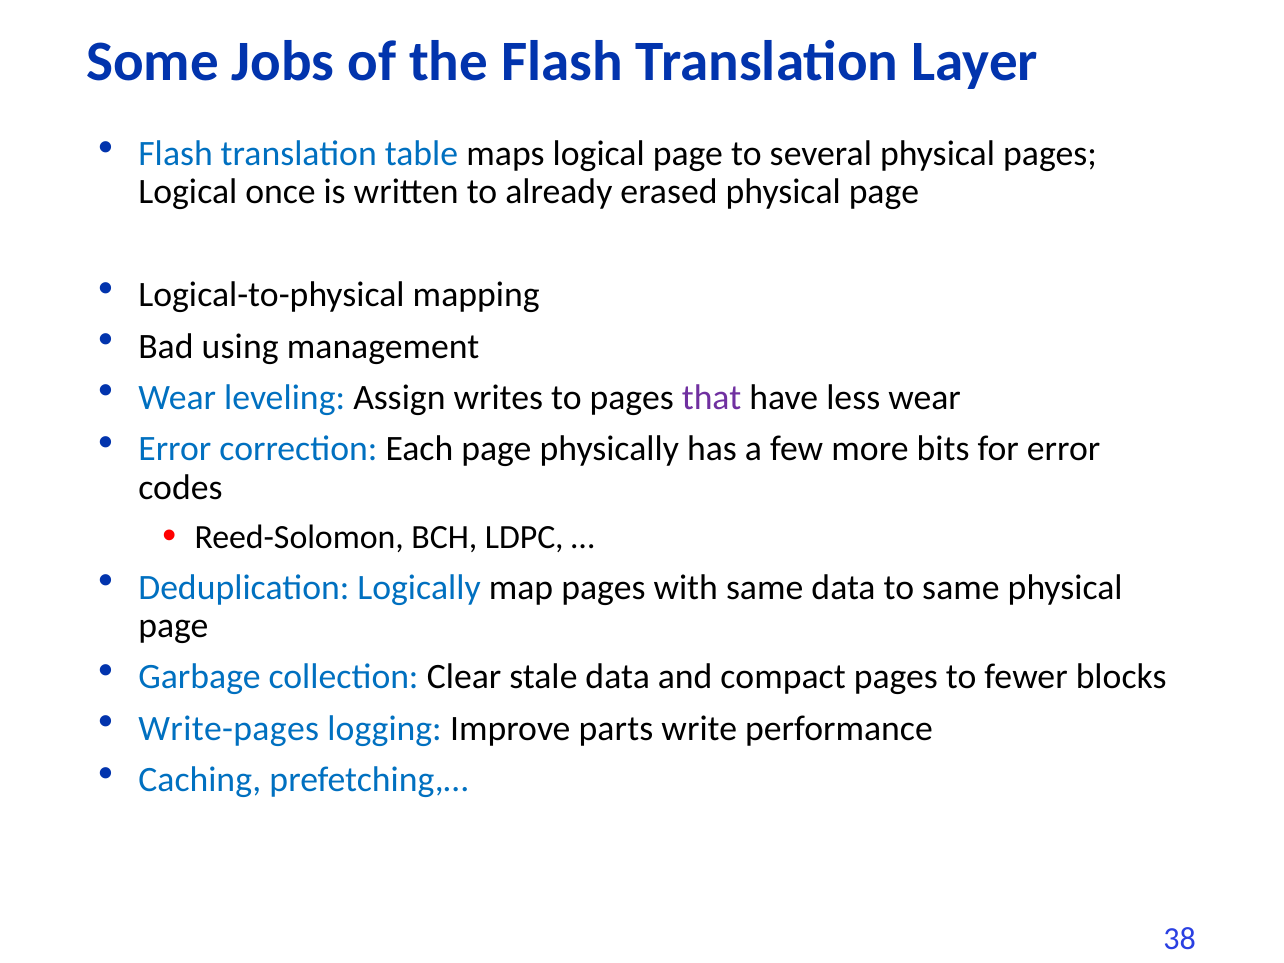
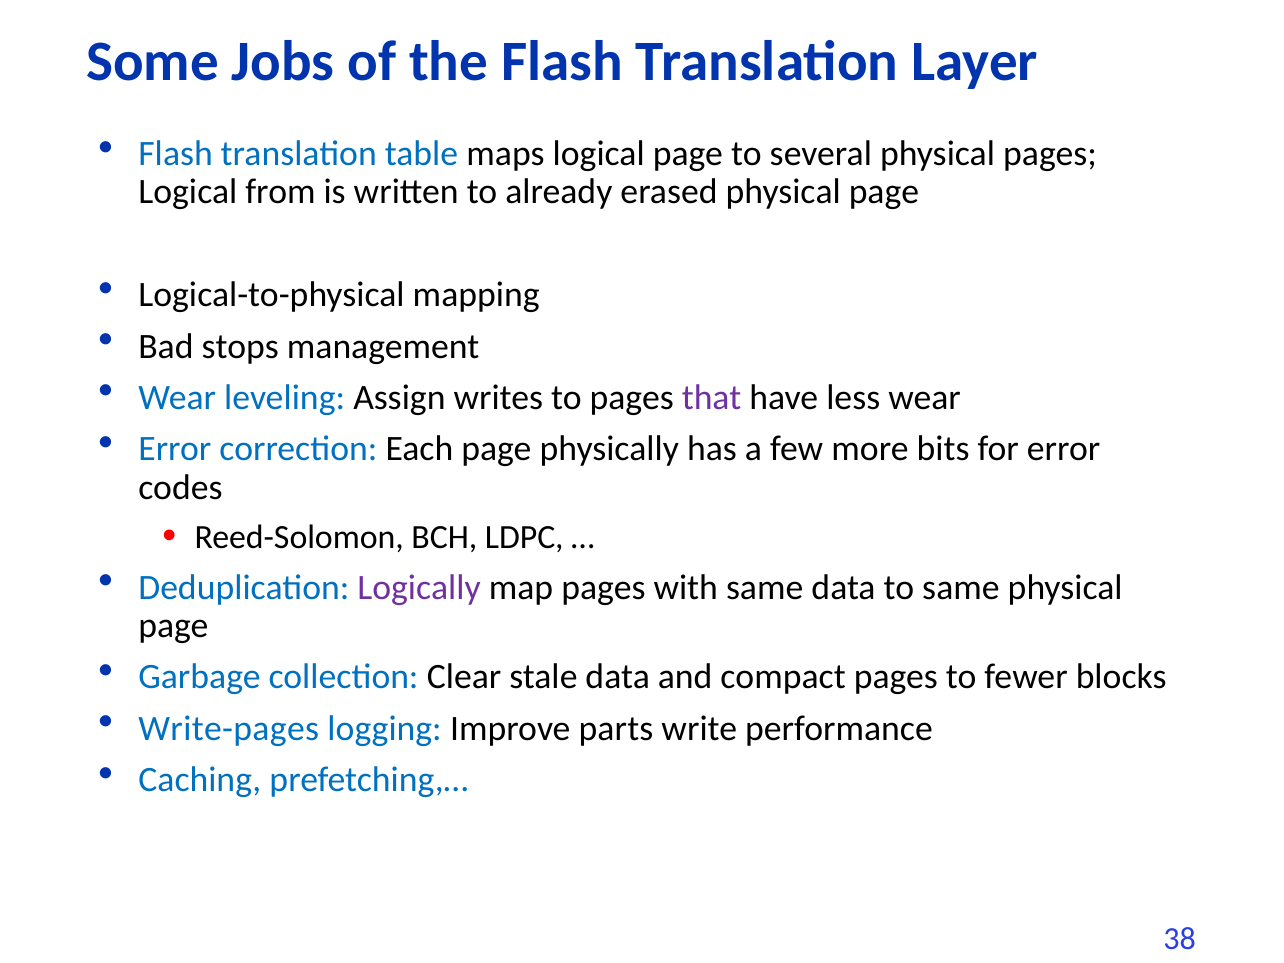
once: once -> from
using: using -> stops
Logically colour: blue -> purple
